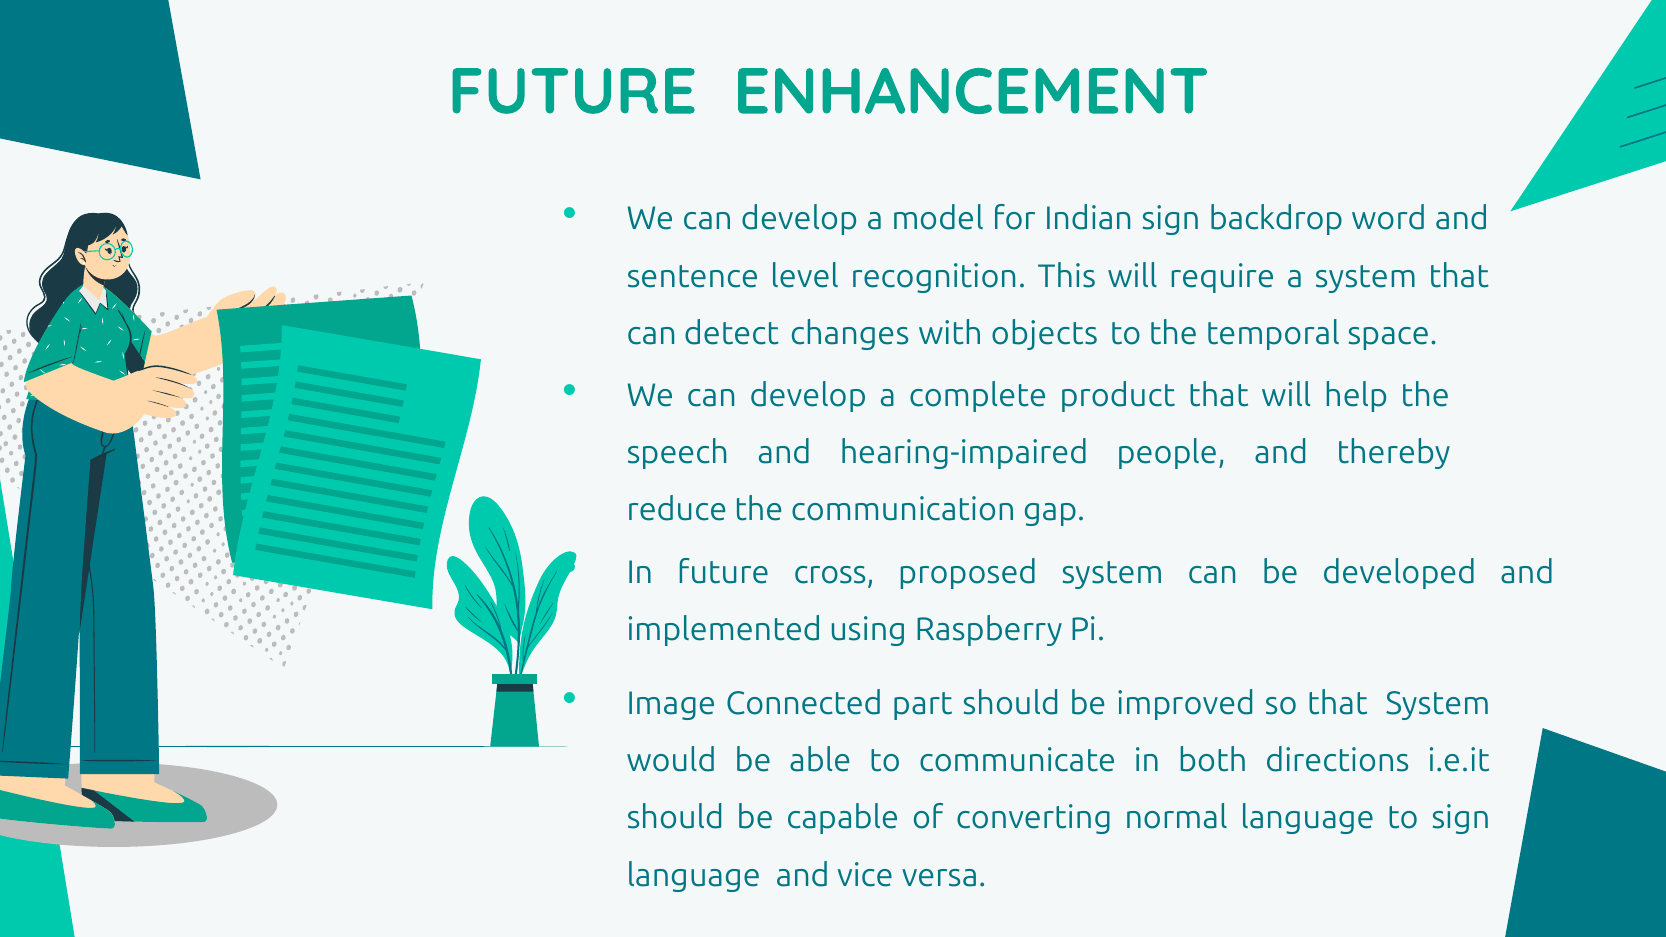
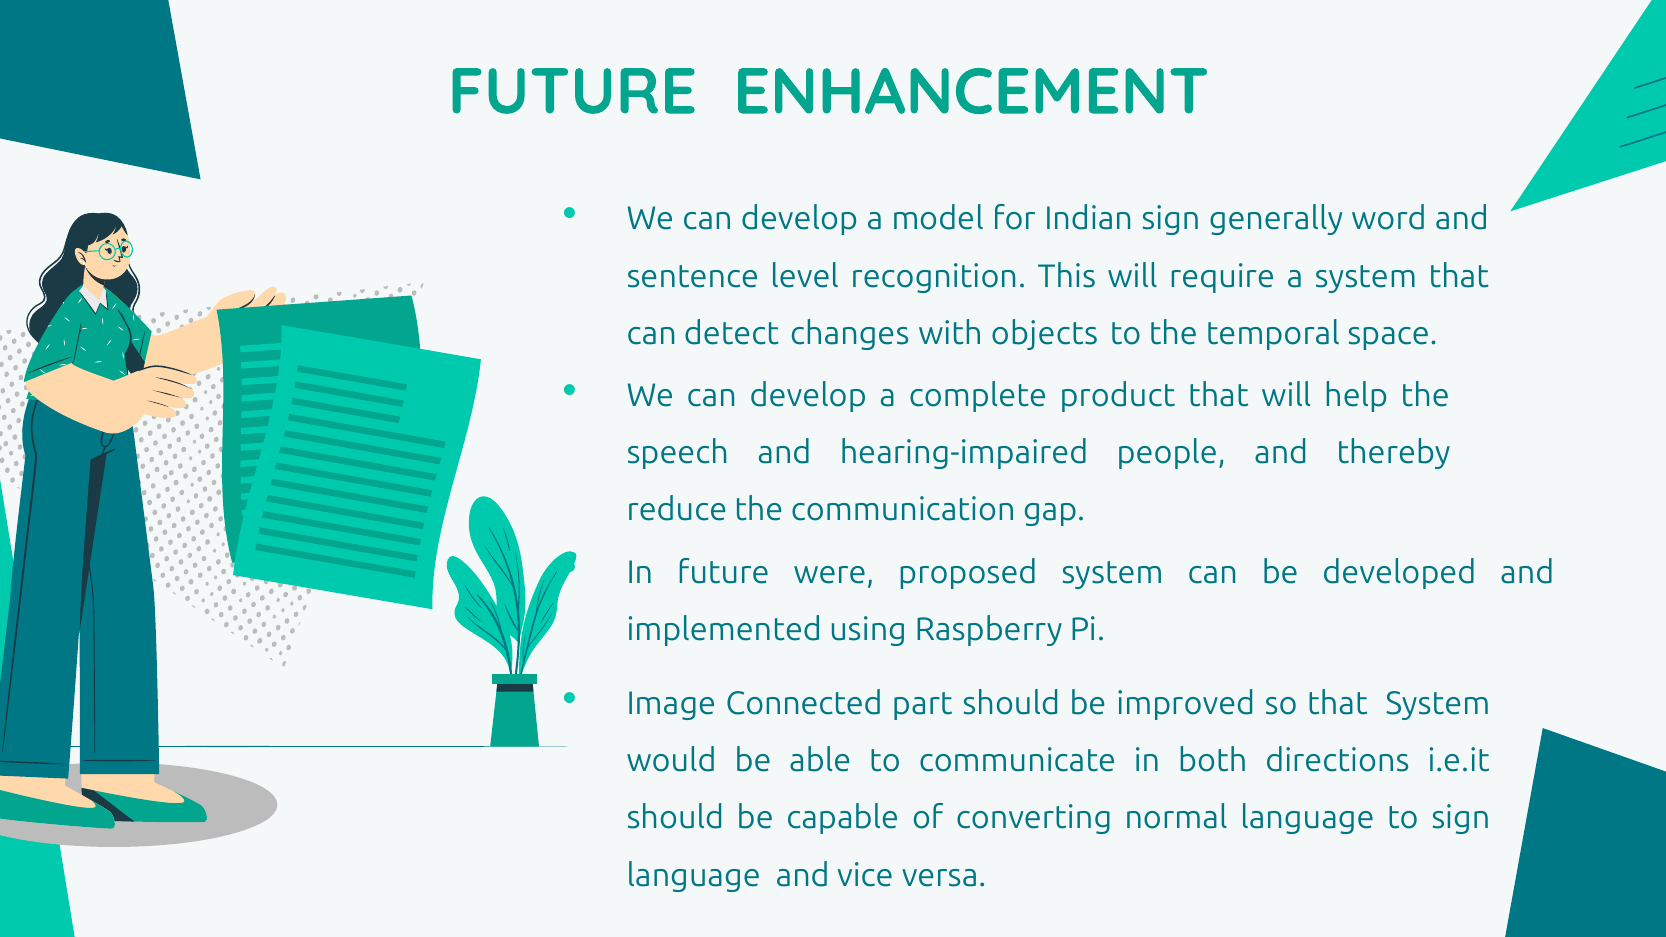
backdrop: backdrop -> generally
cross: cross -> were
